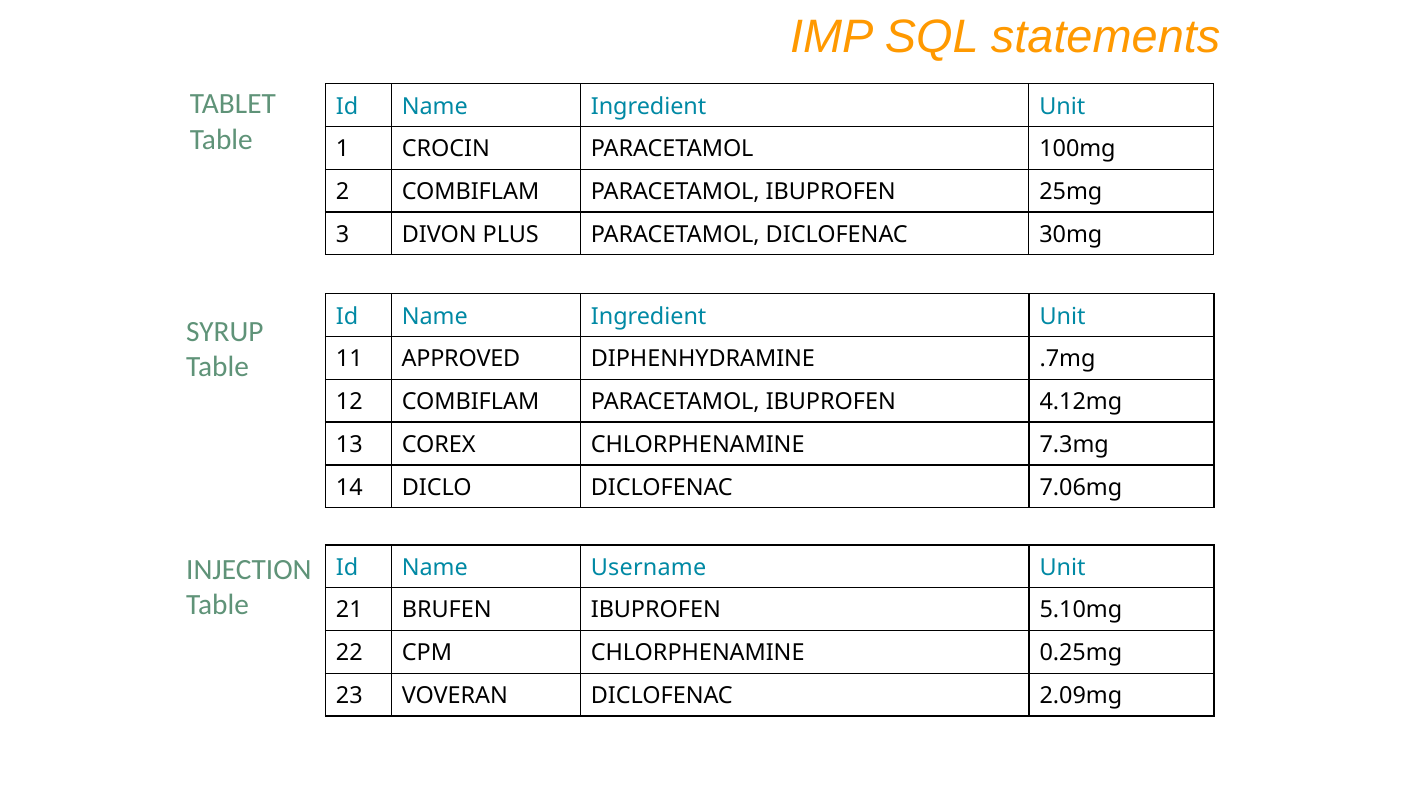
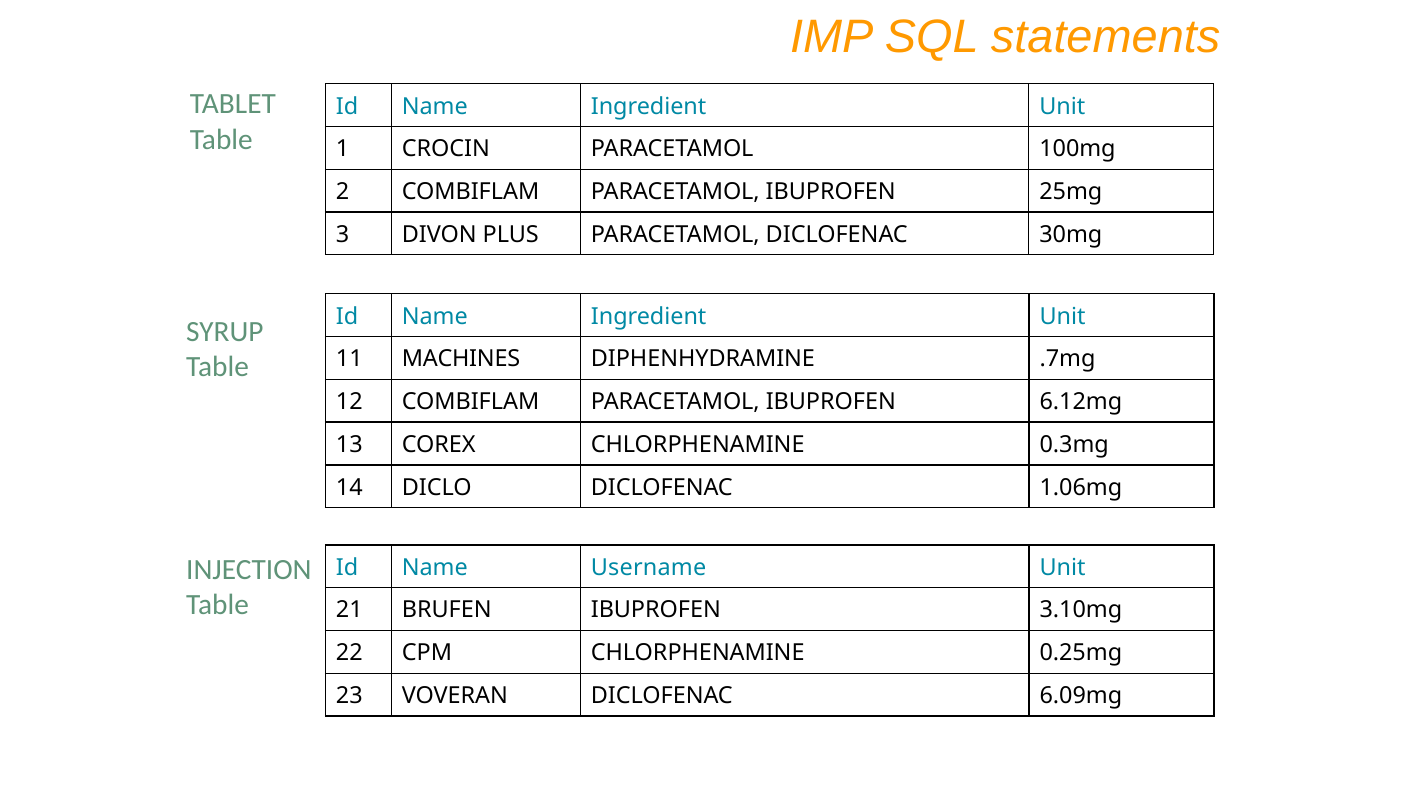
APPROVED: APPROVED -> MACHINES
4.12mg: 4.12mg -> 6.12mg
7.3mg: 7.3mg -> 0.3mg
7.06mg: 7.06mg -> 1.06mg
5.10mg: 5.10mg -> 3.10mg
2.09mg: 2.09mg -> 6.09mg
